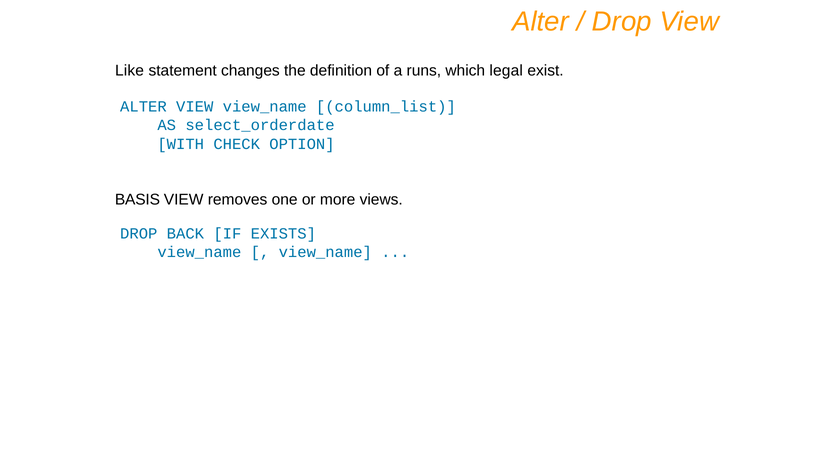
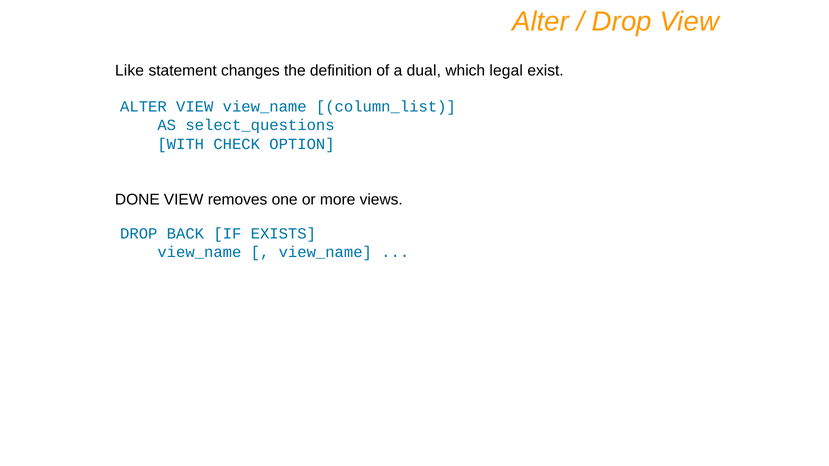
runs: runs -> dual
select_orderdate: select_orderdate -> select_questions
BASIS: BASIS -> DONE
